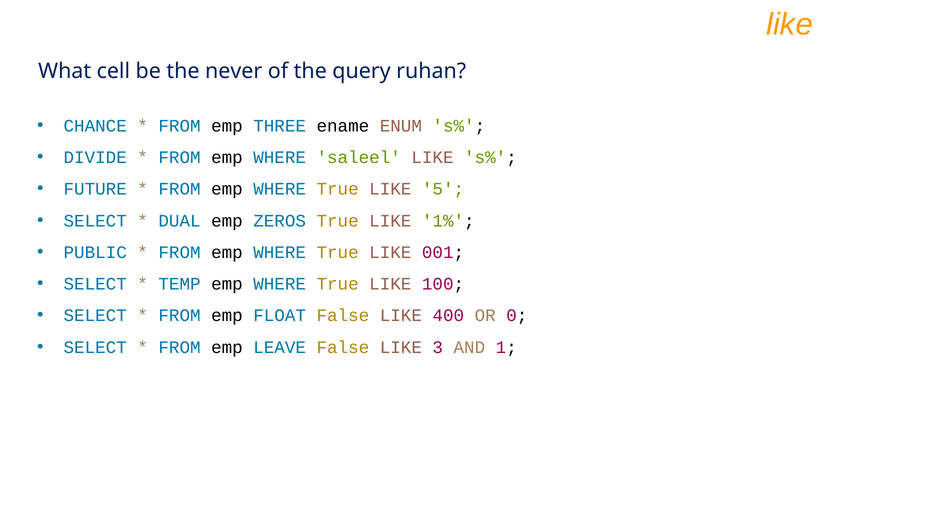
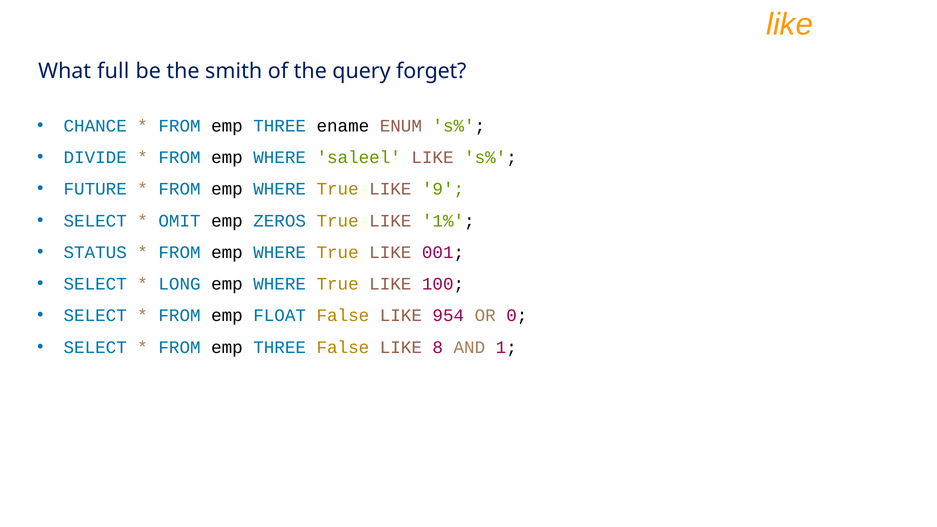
cell: cell -> full
never: never -> smith
ruhan: ruhan -> forget
5: 5 -> 9
DUAL: DUAL -> OMIT
PUBLIC: PUBLIC -> STATUS
TEMP: TEMP -> LONG
400: 400 -> 954
LEAVE at (280, 347): LEAVE -> THREE
3: 3 -> 8
